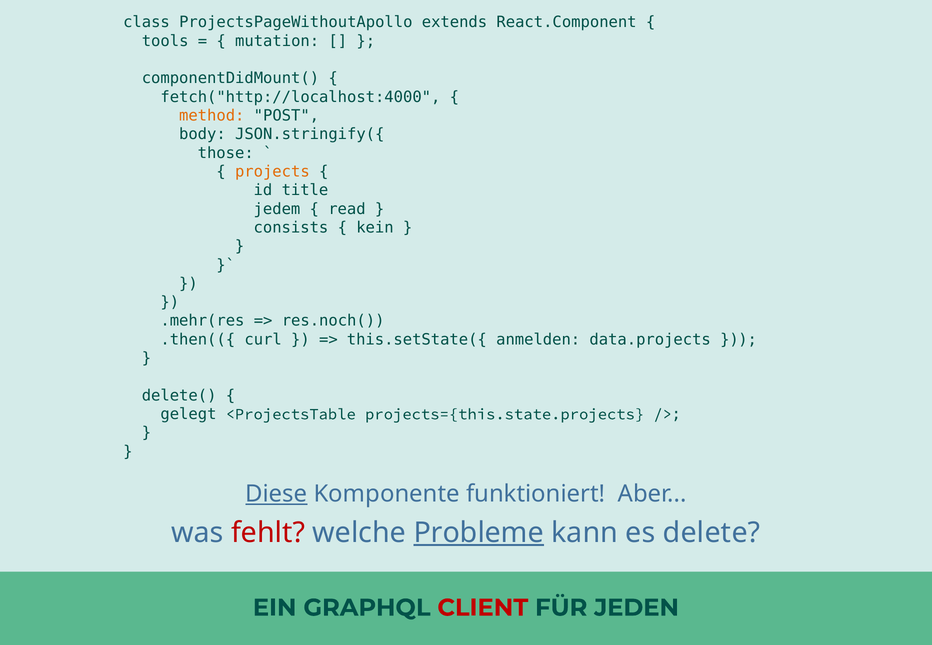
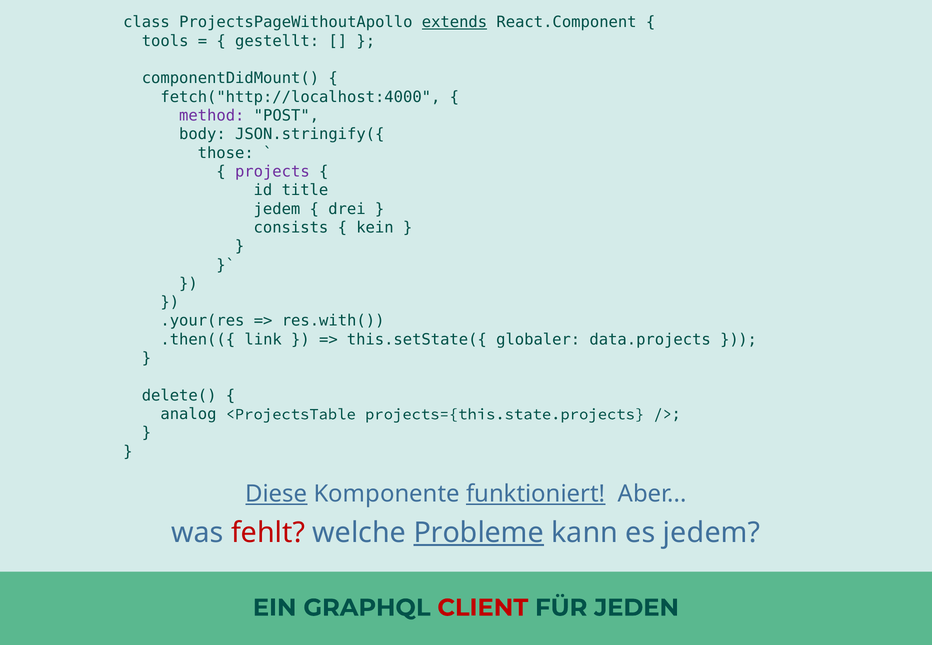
extends underline: none -> present
mutation: mutation -> gestellt
method colour: orange -> purple
projects colour: orange -> purple
read: read -> drei
.mehr(res: .mehr(res -> .your(res
res.noch(: res.noch( -> res.with(
curl: curl -> link
anmelden: anmelden -> globaler
gelegt: gelegt -> analog
funktioniert underline: none -> present
es delete: delete -> jedem
